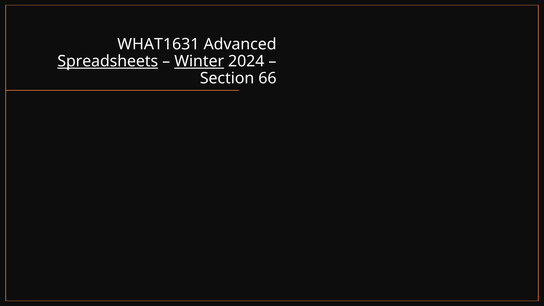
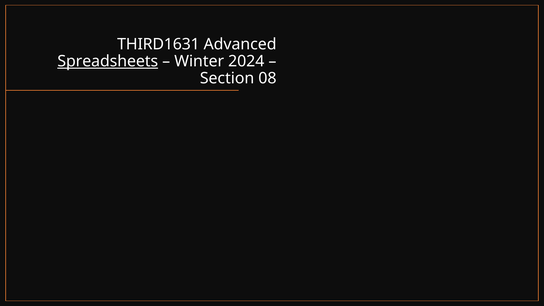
WHAT1631: WHAT1631 -> THIRD1631
Winter underline: present -> none
66: 66 -> 08
